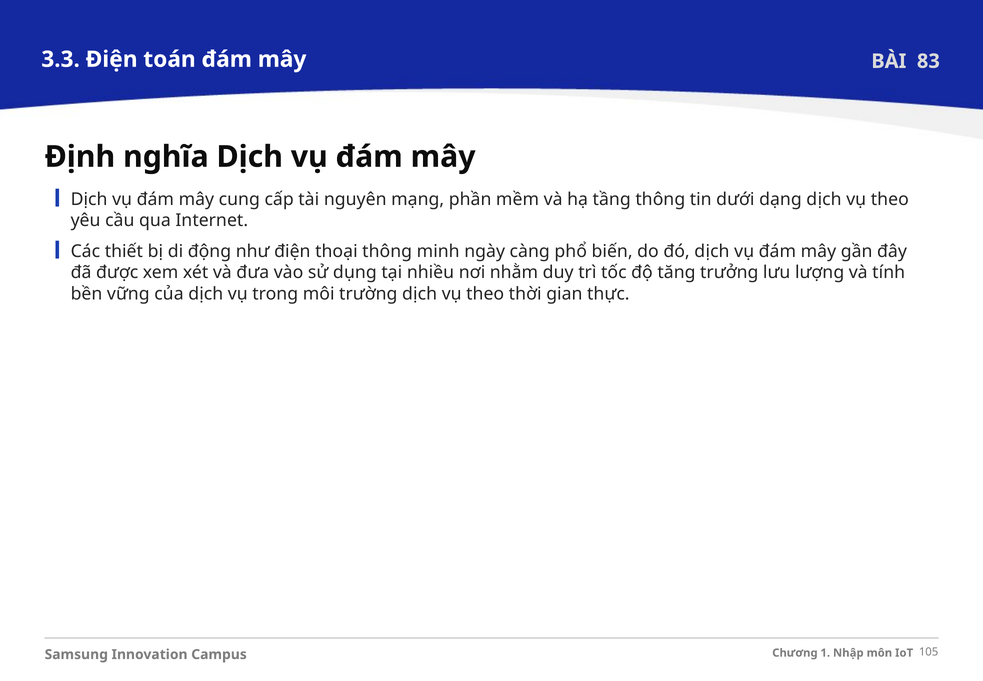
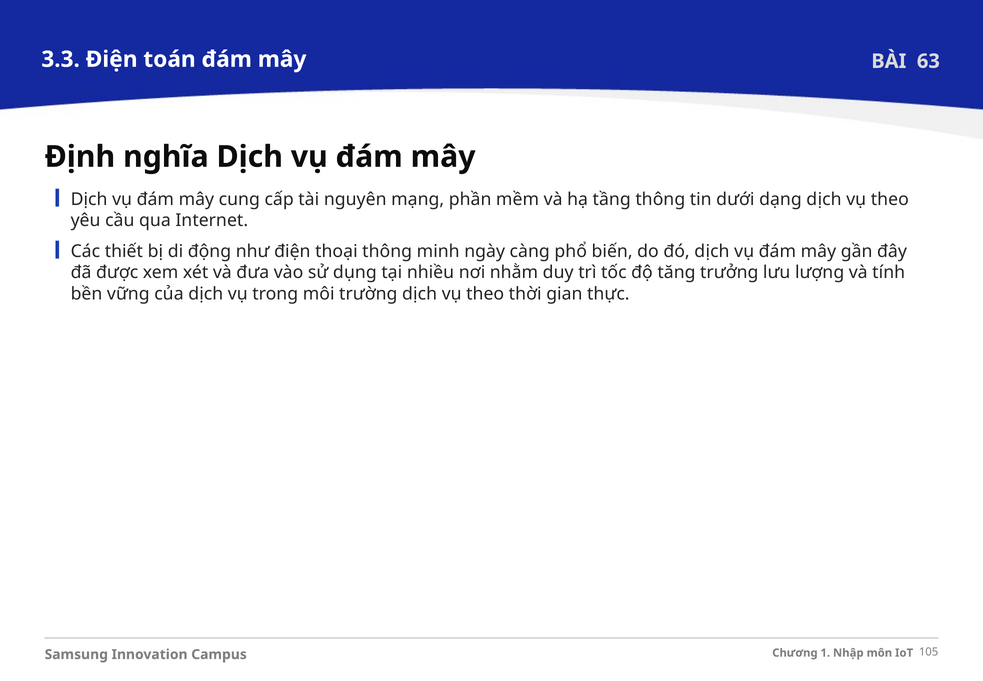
83: 83 -> 63
